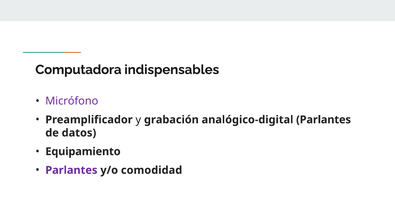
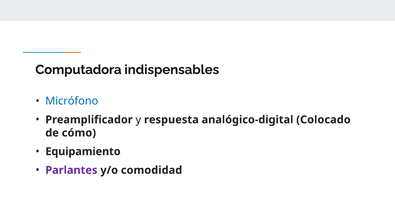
Micrófono colour: purple -> blue
grabación: grabación -> respuesta
analógico-digital Parlantes: Parlantes -> Colocado
datos: datos -> cómo
